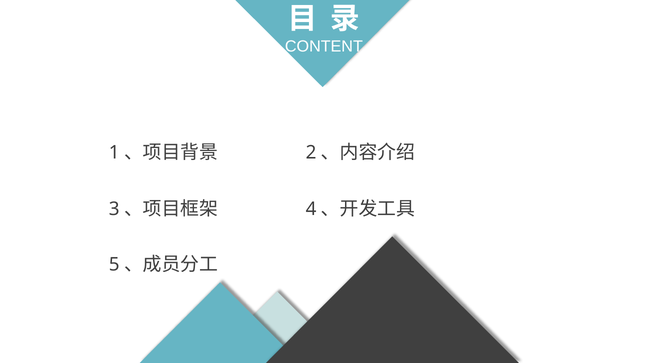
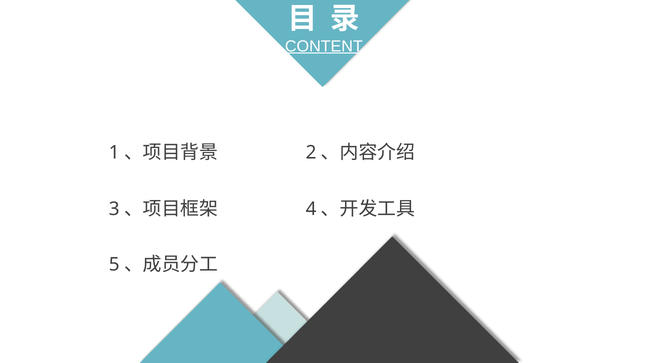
CONTENT underline: none -> present
